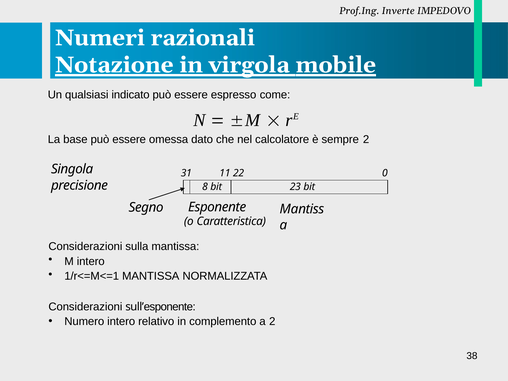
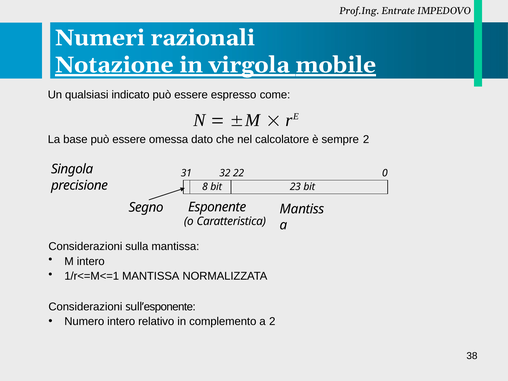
Inverte: Inverte -> Entrate
11: 11 -> 32
